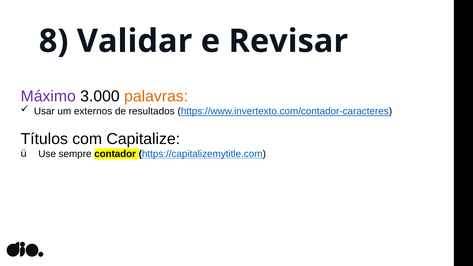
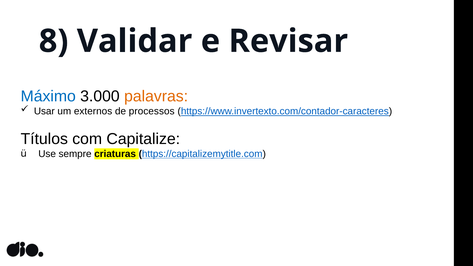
Máximo colour: purple -> blue
resultados: resultados -> processos
contador: contador -> criaturas
